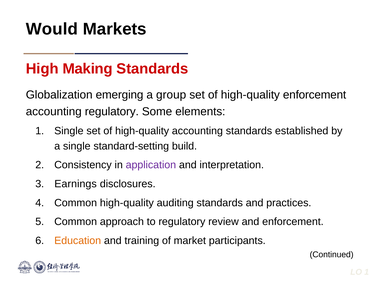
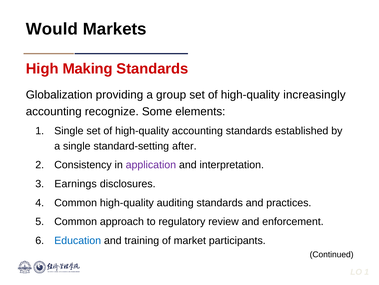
emerging: emerging -> providing
high-quality enforcement: enforcement -> increasingly
accounting regulatory: regulatory -> recognize
build: build -> after
Education colour: orange -> blue
